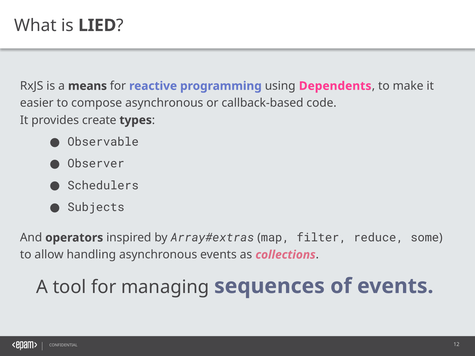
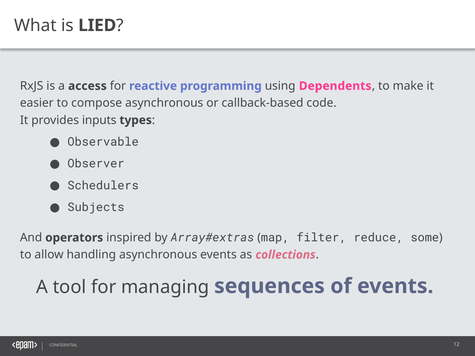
means: means -> access
create: create -> inputs
